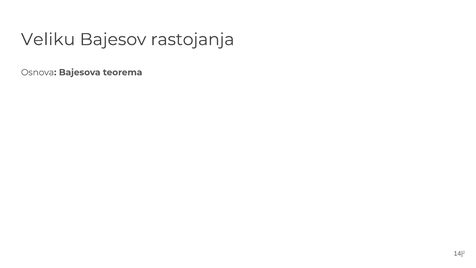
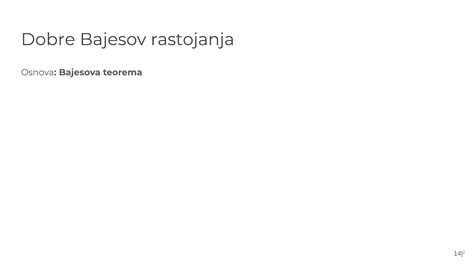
Veliku: Veliku -> Dobre
